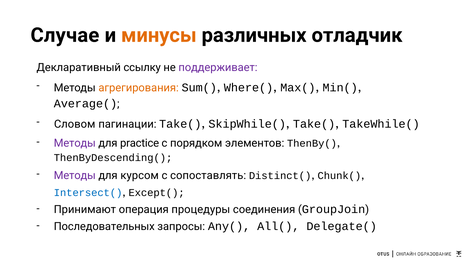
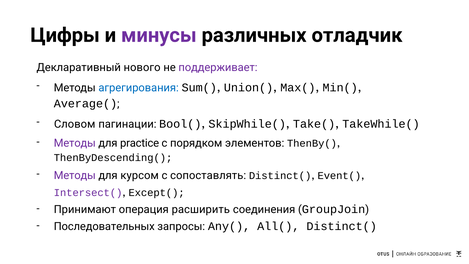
Случае: Случае -> Цифры
минусы colour: orange -> purple
ссылку: ссылку -> нового
агрегирования colour: orange -> blue
Where(: Where( -> Union(
пагинации Take(: Take( -> Bool(
Chunk(: Chunk( -> Event(
Intersect( colour: blue -> purple
процедуры: процедуры -> расширить
All( Delegate(: Delegate( -> Distinct(
